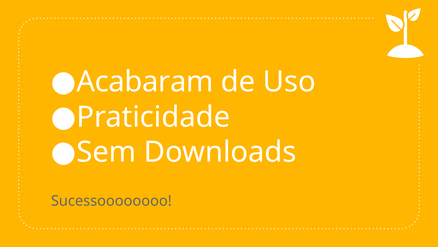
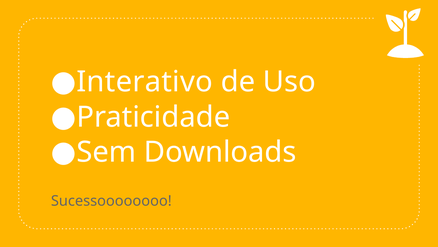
Acabaram: Acabaram -> Interativo
